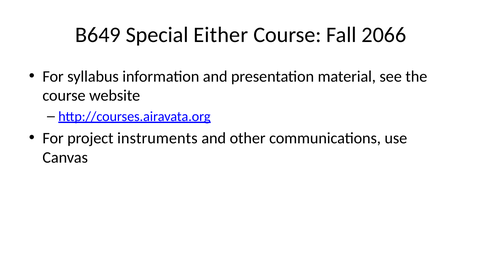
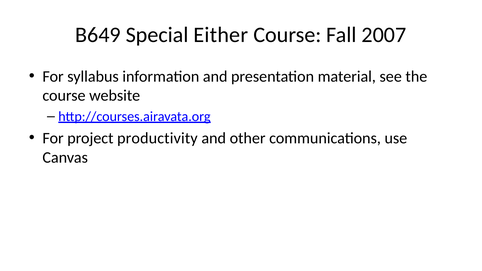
2066: 2066 -> 2007
instruments: instruments -> productivity
